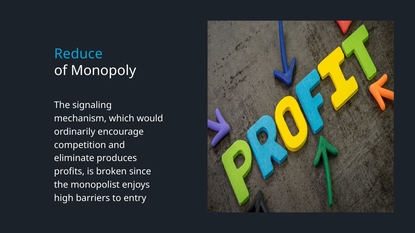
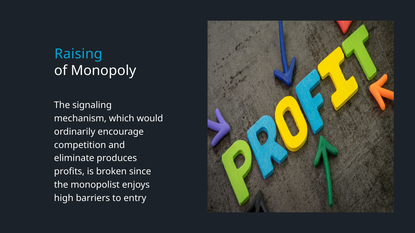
Reduce: Reduce -> Raising
